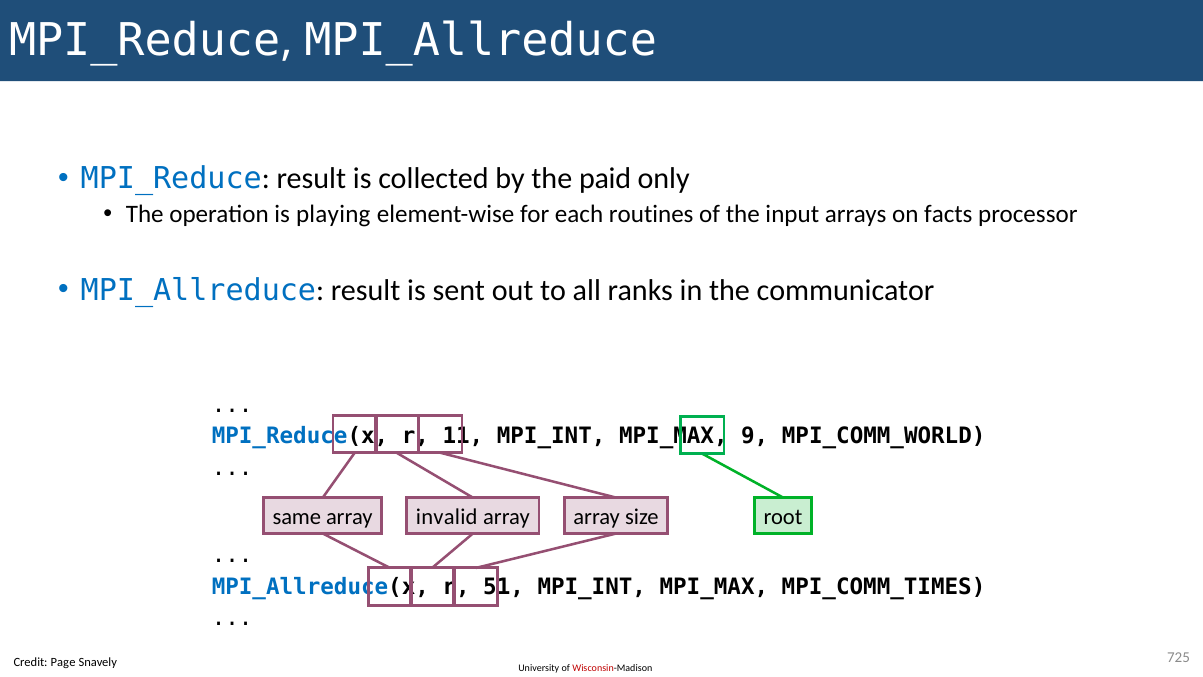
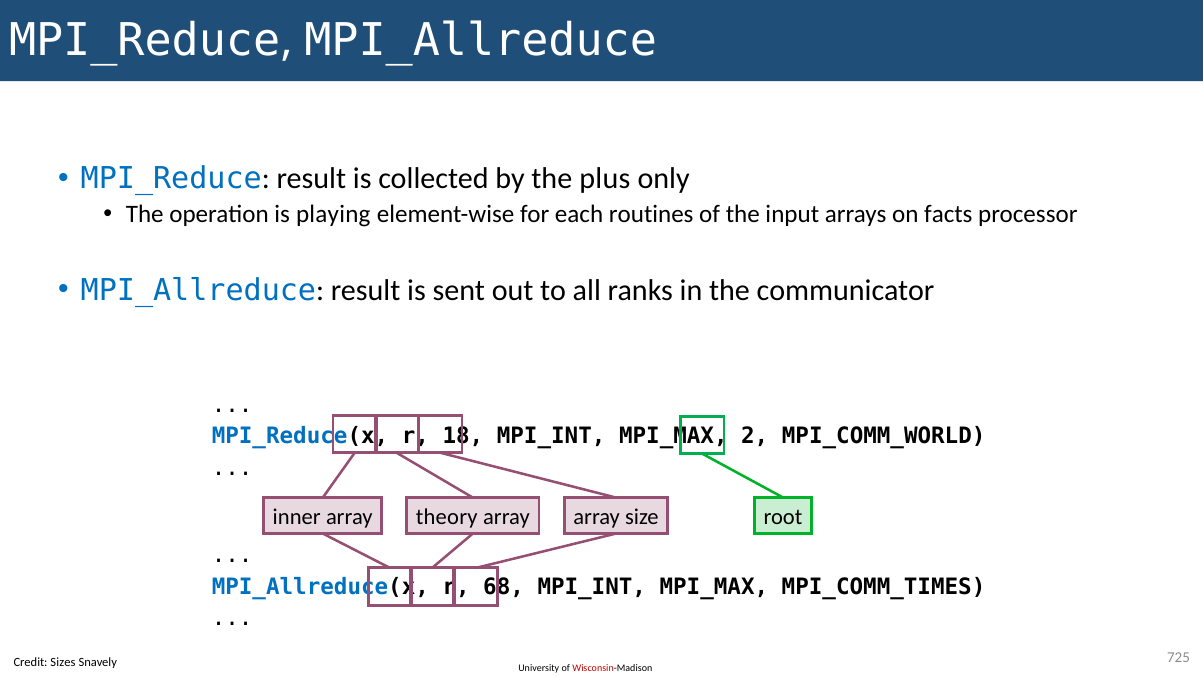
paid: paid -> plus
11: 11 -> 18
9: 9 -> 2
same: same -> inner
invalid: invalid -> theory
51: 51 -> 68
Page: Page -> Sizes
